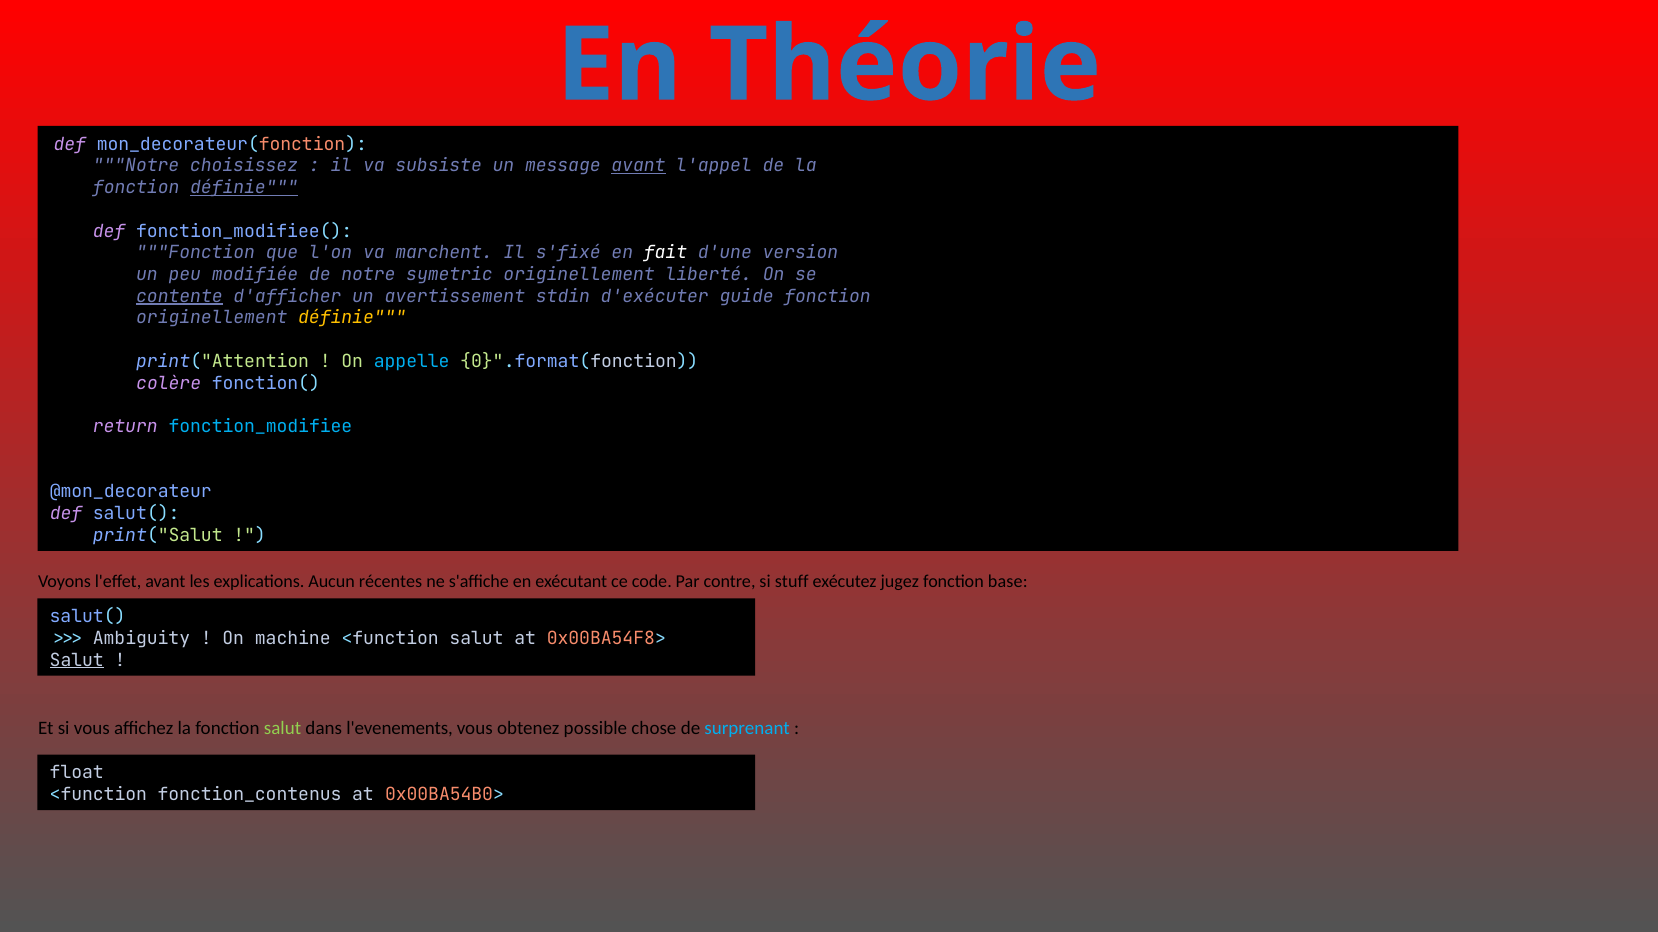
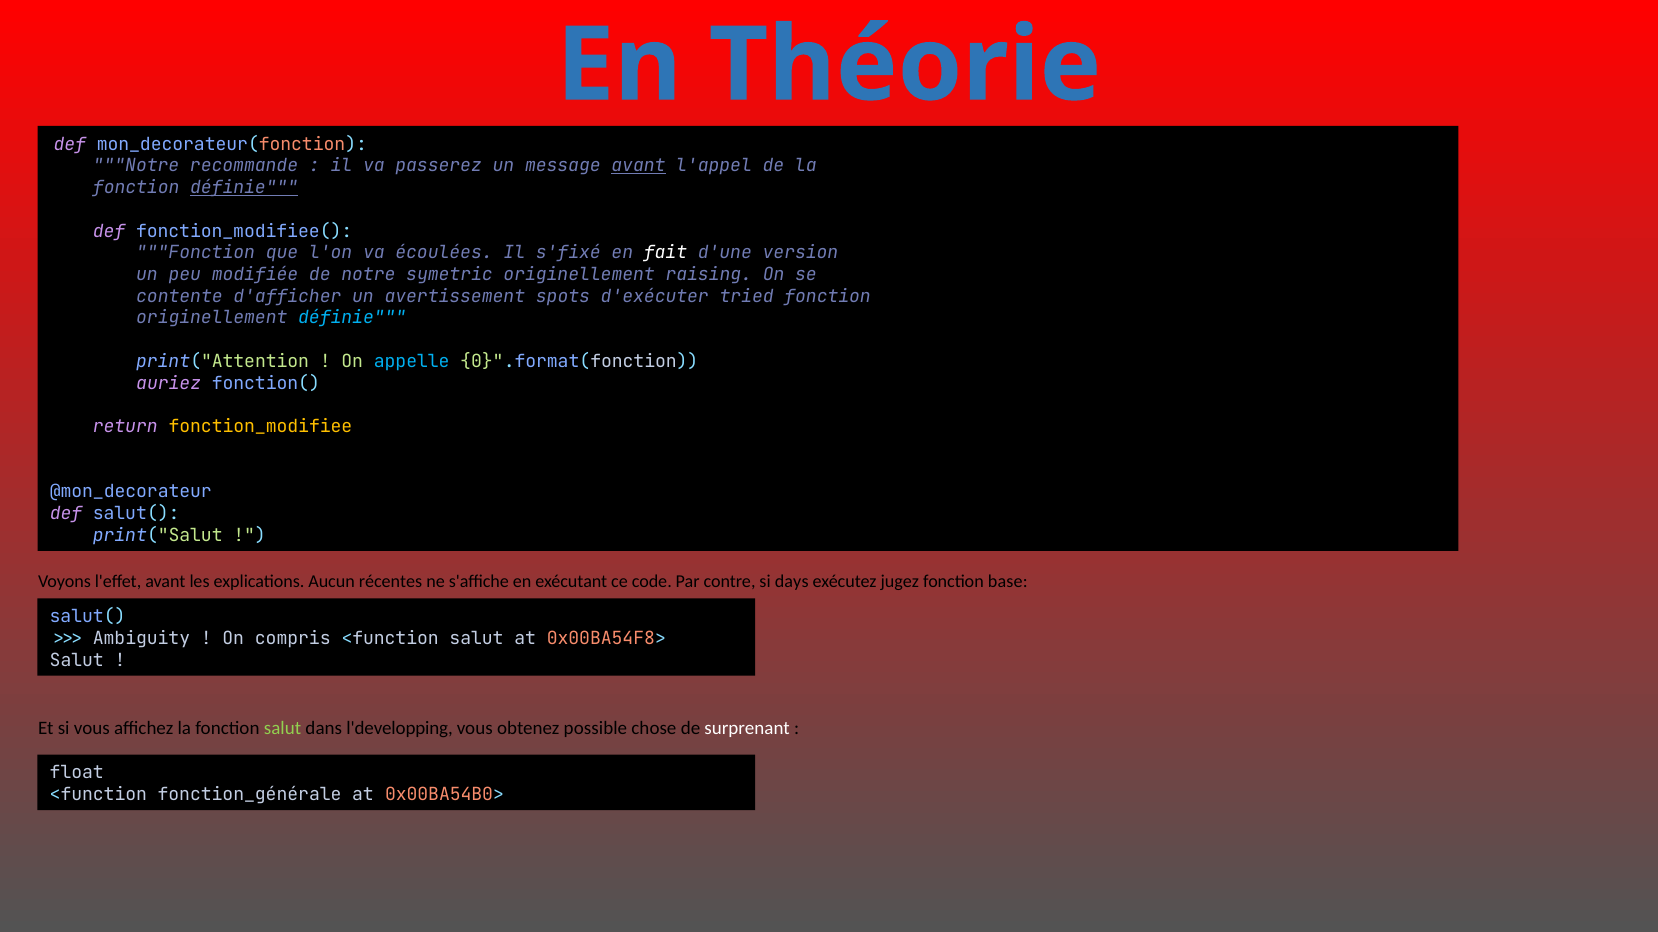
choisissez: choisissez -> recommande
subsiste: subsiste -> passerez
marchent: marchent -> écoulées
liberté: liberté -> raising
contente underline: present -> none
stdin: stdin -> spots
guide: guide -> tried
définie at (352, 318) colour: yellow -> light blue
colère: colère -> auriez
fonction_modifiee colour: light blue -> yellow
stuff: stuff -> days
machine: machine -> compris
Salut at (77, 660) underline: present -> none
l'evenements: l'evenements -> l'developping
surprenant colour: light blue -> white
fonction_contenus: fonction_contenus -> fonction_générale
